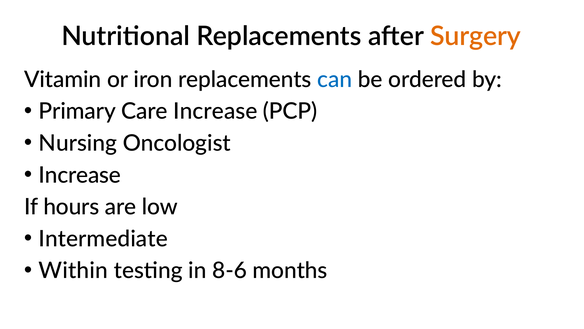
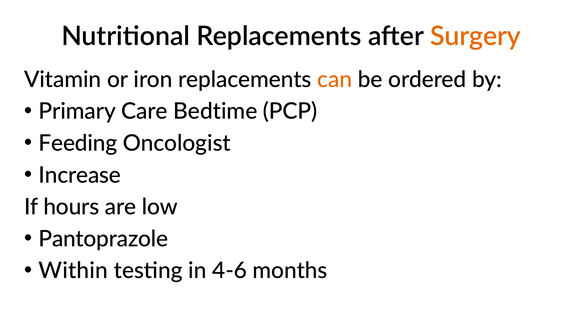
can colour: blue -> orange
Care Increase: Increase -> Bedtime
Nursing: Nursing -> Feeding
Intermediate: Intermediate -> Pantoprazole
8-6: 8-6 -> 4-6
